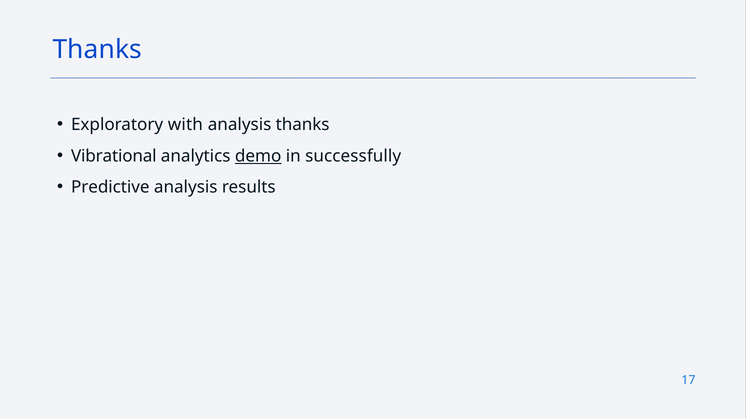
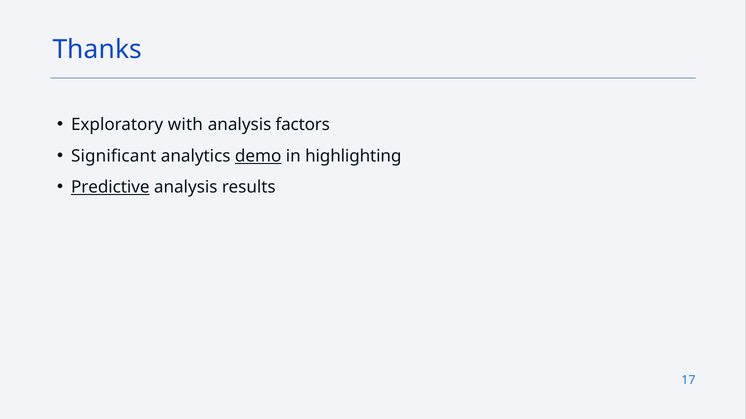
analysis thanks: thanks -> factors
Vibrational: Vibrational -> Significant
successfully: successfully -> highlighting
Predictive underline: none -> present
